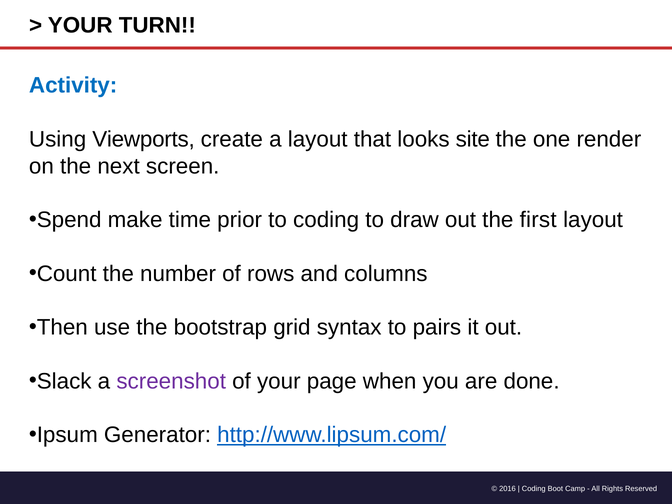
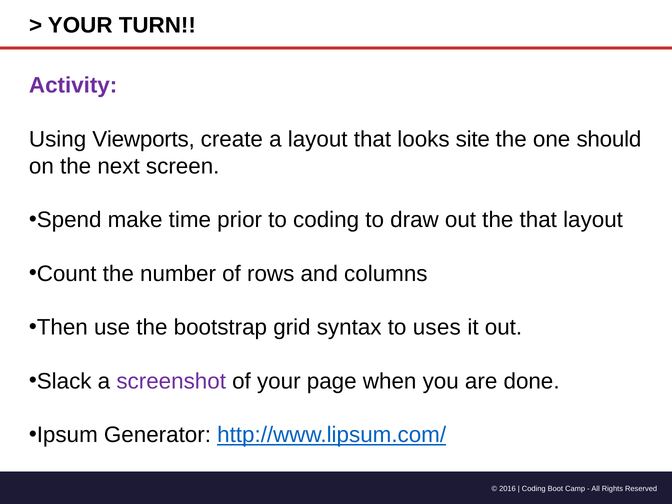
Activity colour: blue -> purple
render: render -> should
the first: first -> that
pairs: pairs -> uses
